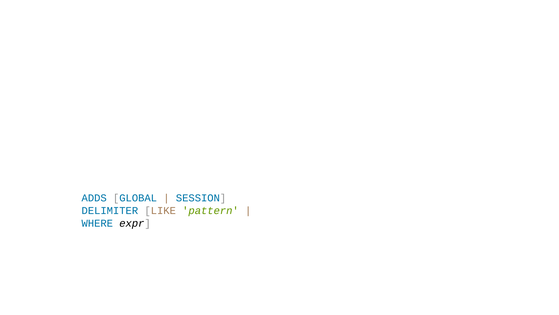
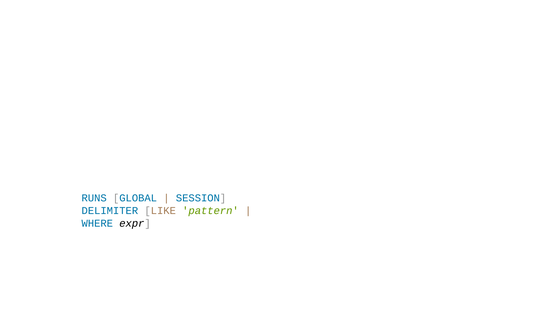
ADDS: ADDS -> RUNS
